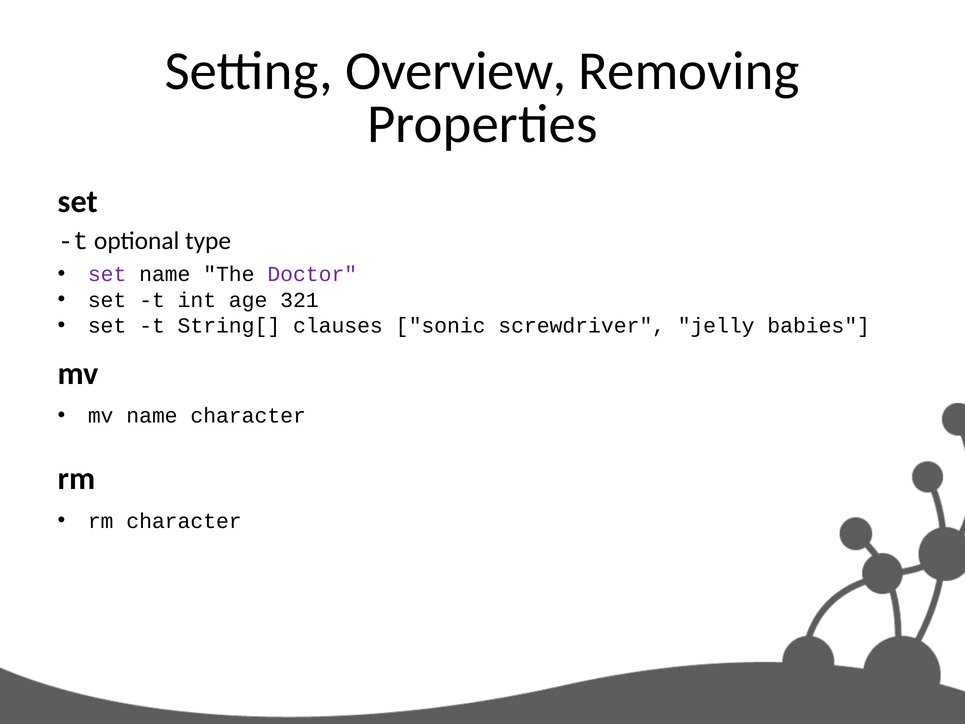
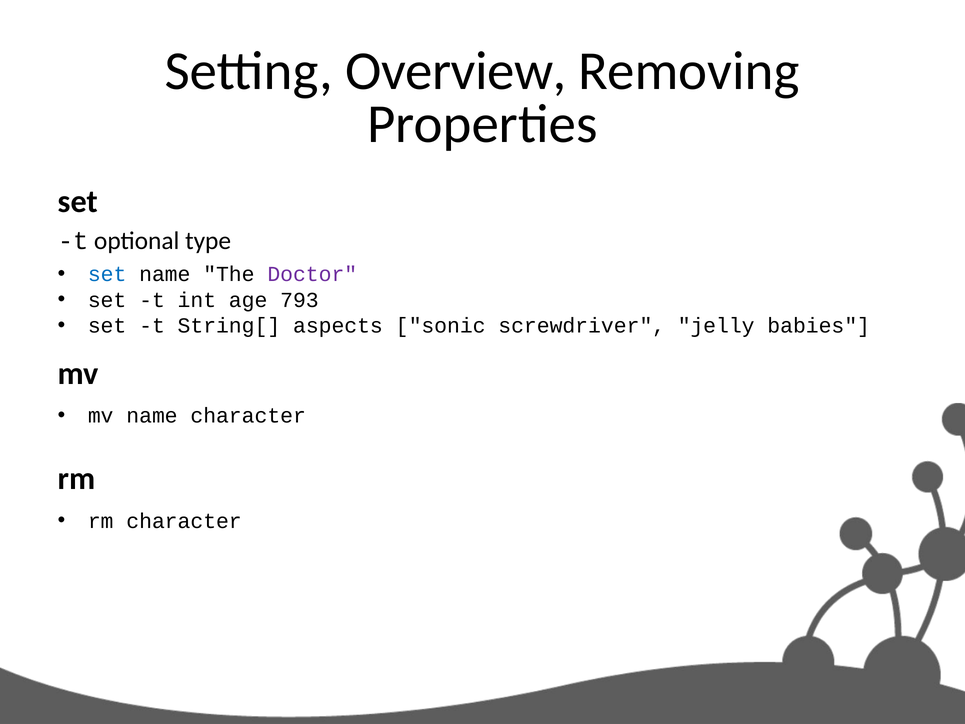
set at (107, 274) colour: purple -> blue
321: 321 -> 793
clauses: clauses -> aspects
